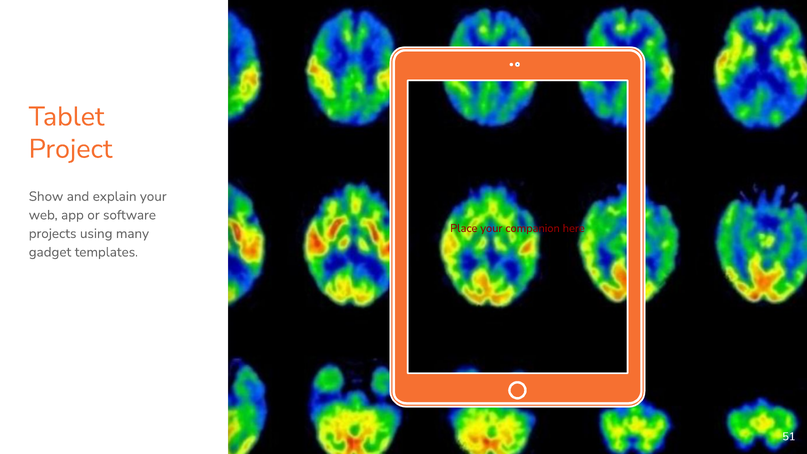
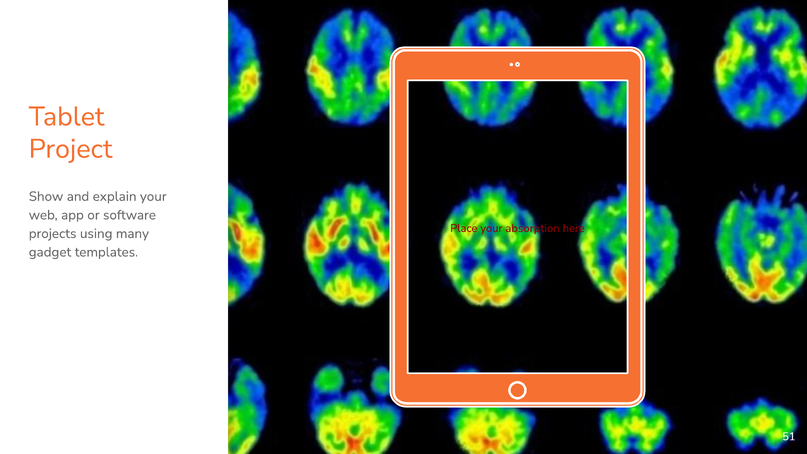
companion: companion -> absorption
